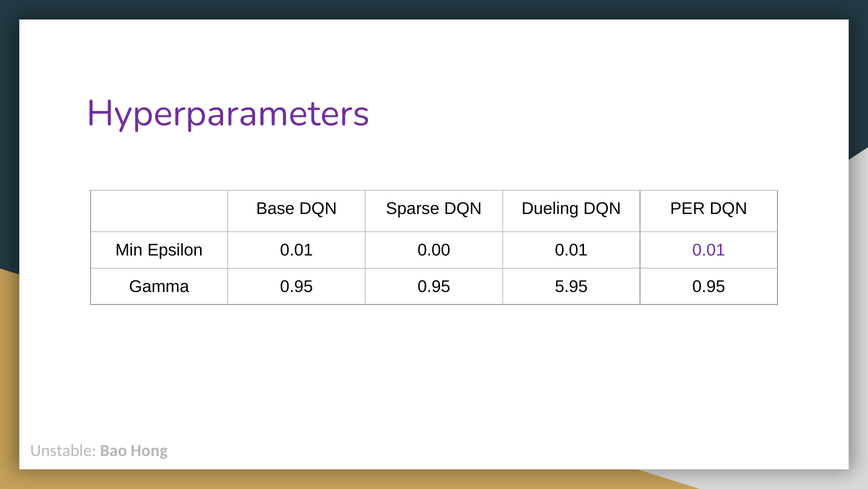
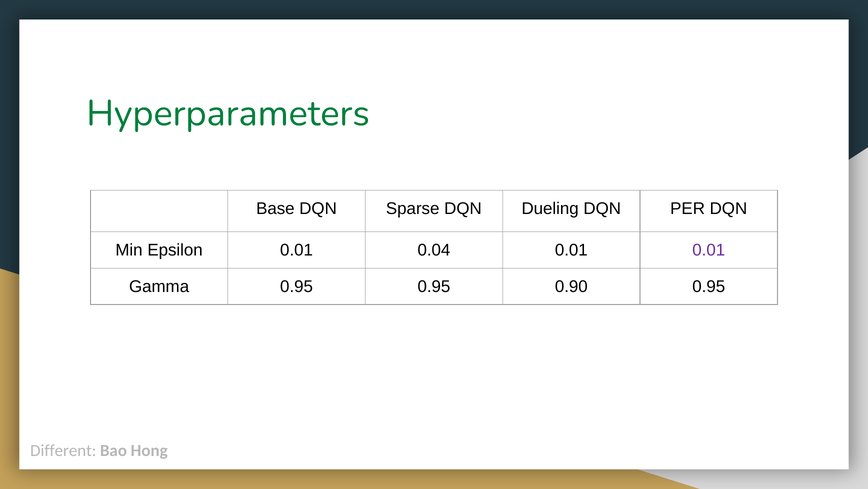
Hyperparameters colour: purple -> green
0.00: 0.00 -> 0.04
5.95: 5.95 -> 0.90
Unstable: Unstable -> Different
